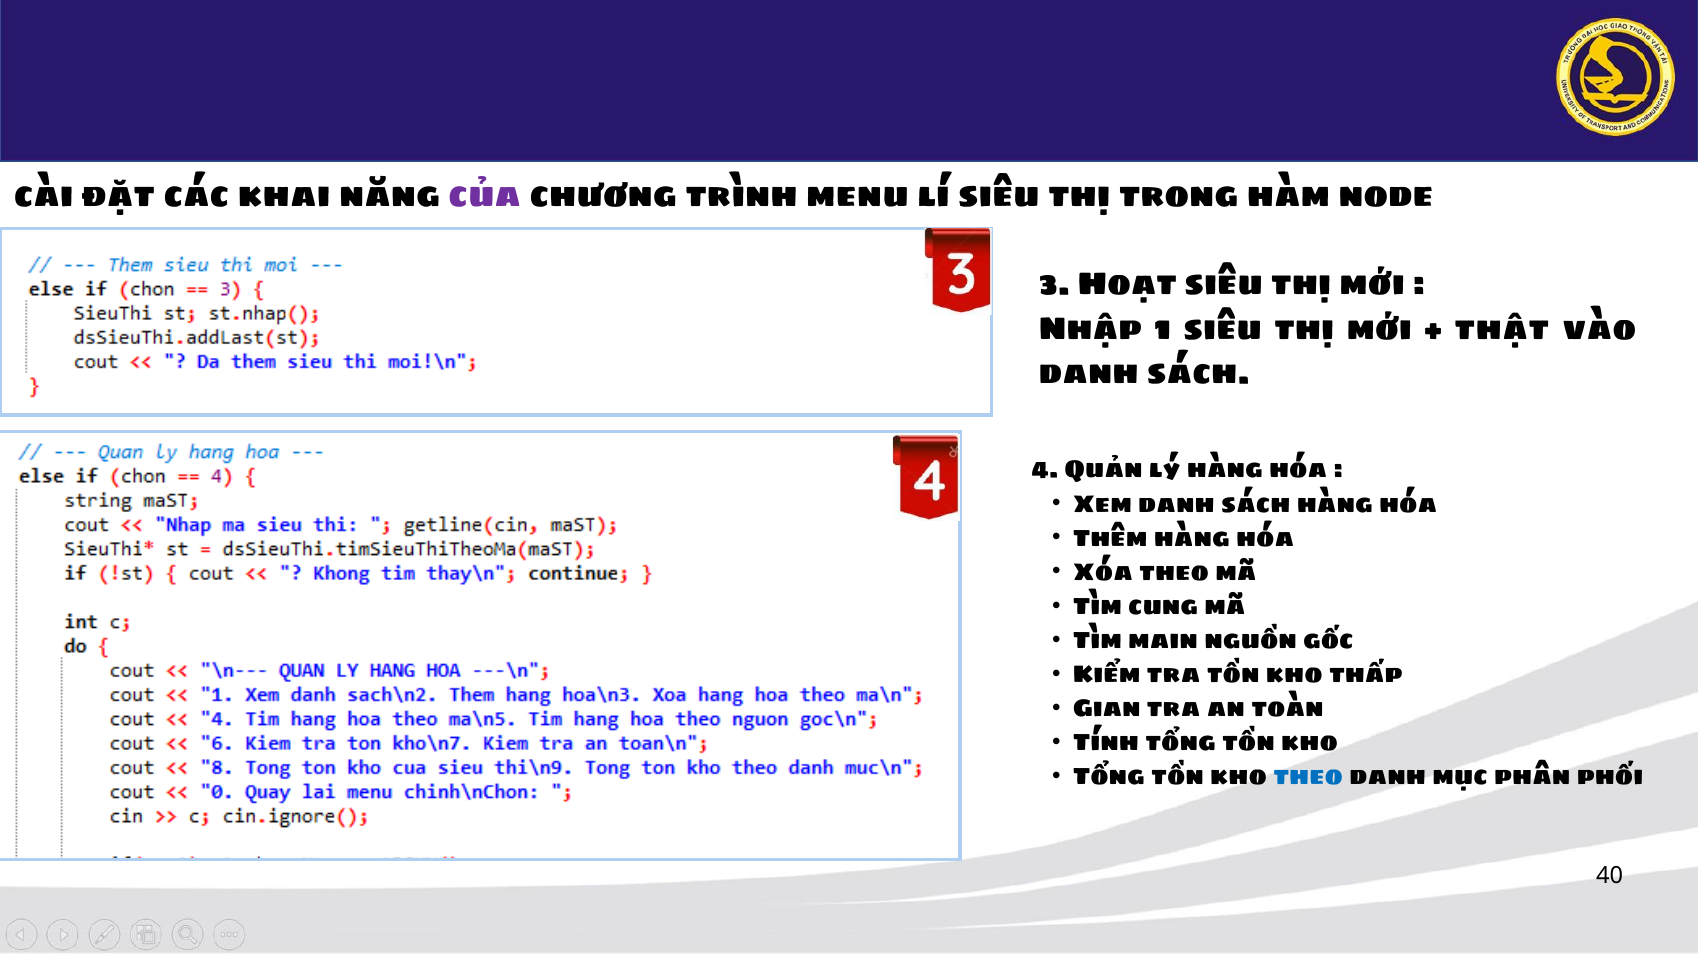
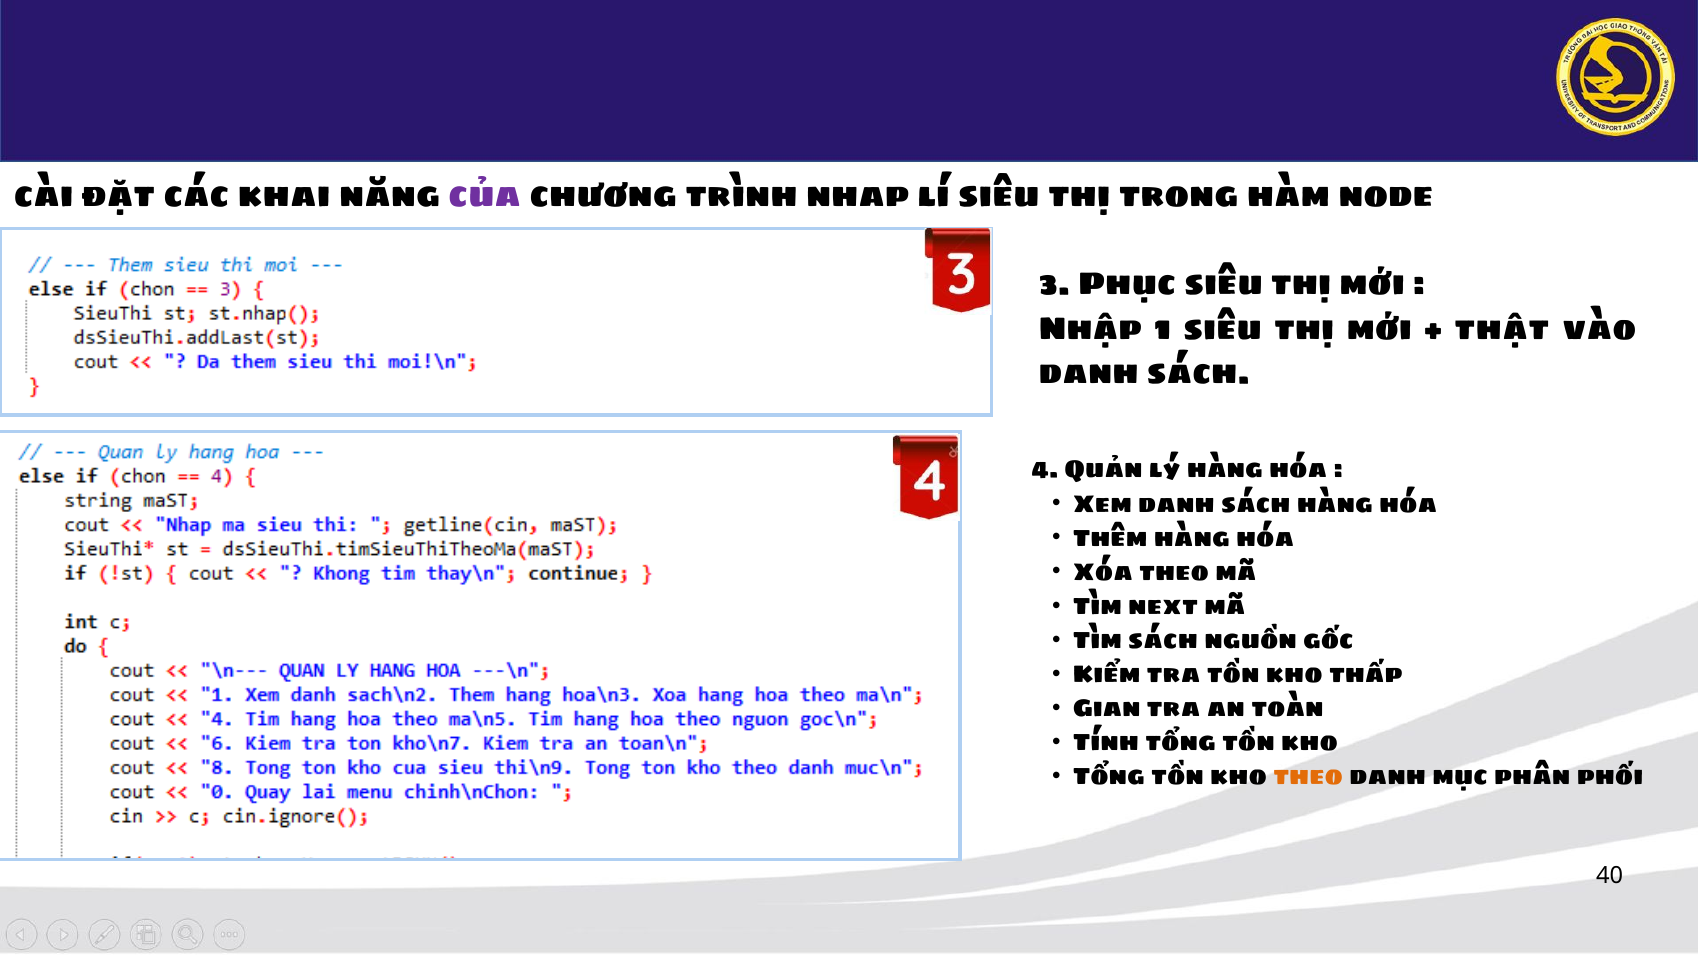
menu: menu -> nhap
Hoạt: Hoạt -> Phục
cung: cung -> next
Tìm main: main -> sách
theo at (1308, 777) colour: blue -> orange
